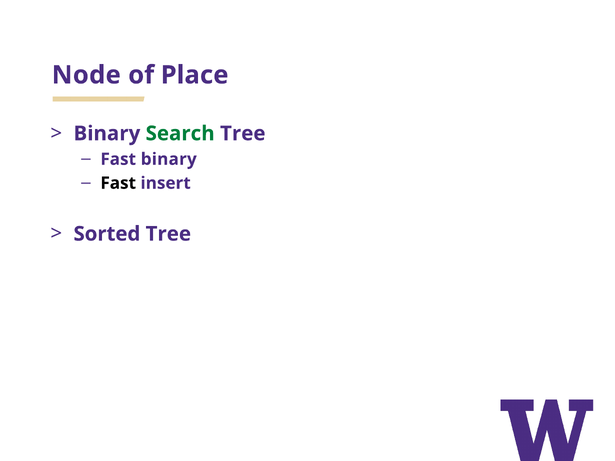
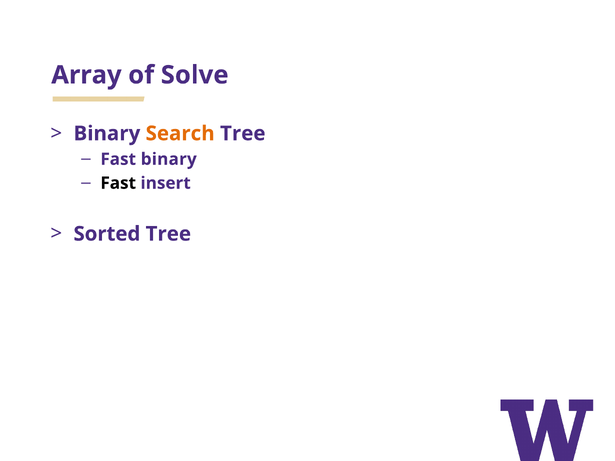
Node: Node -> Array
Place: Place -> Solve
Search colour: green -> orange
